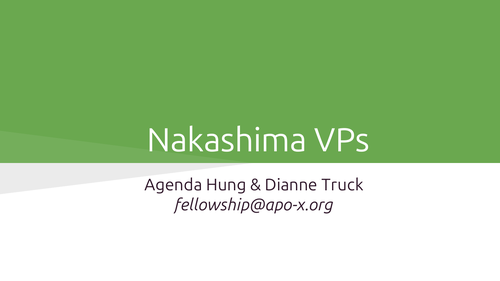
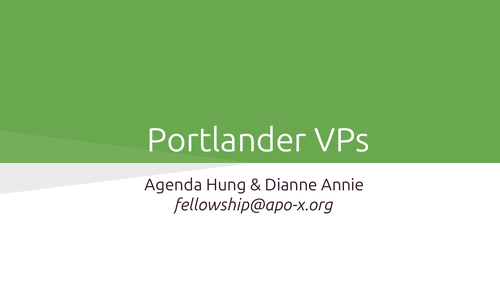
Nakashima: Nakashima -> Portlander
Truck: Truck -> Annie
